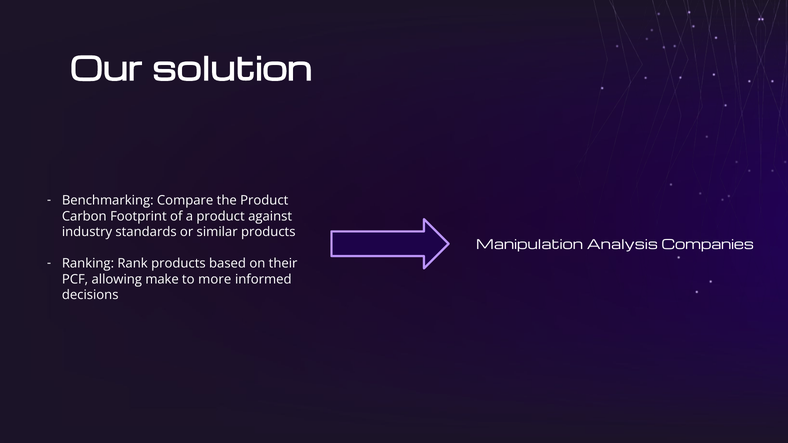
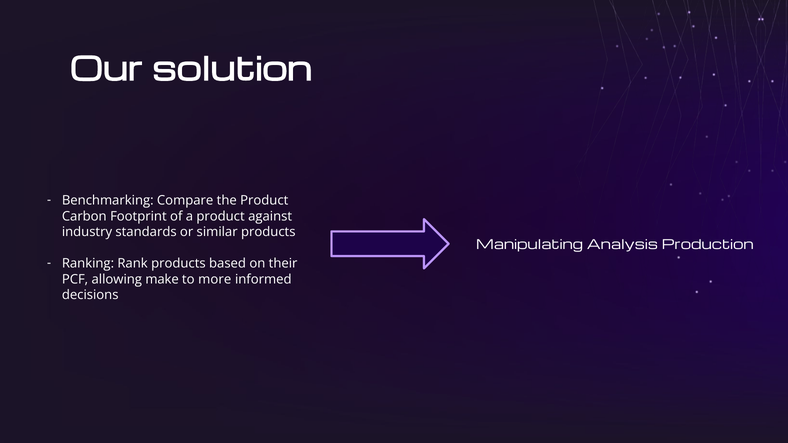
Manipulation: Manipulation -> Manipulating
Companies: Companies -> Production
